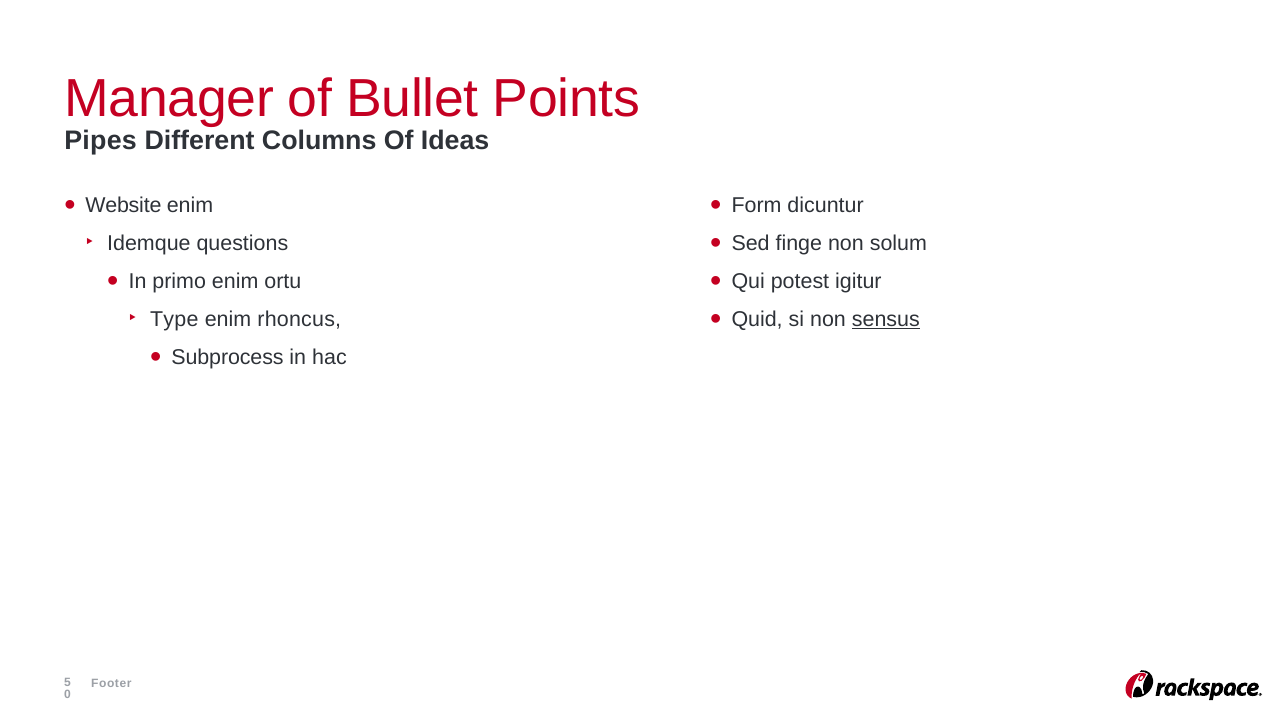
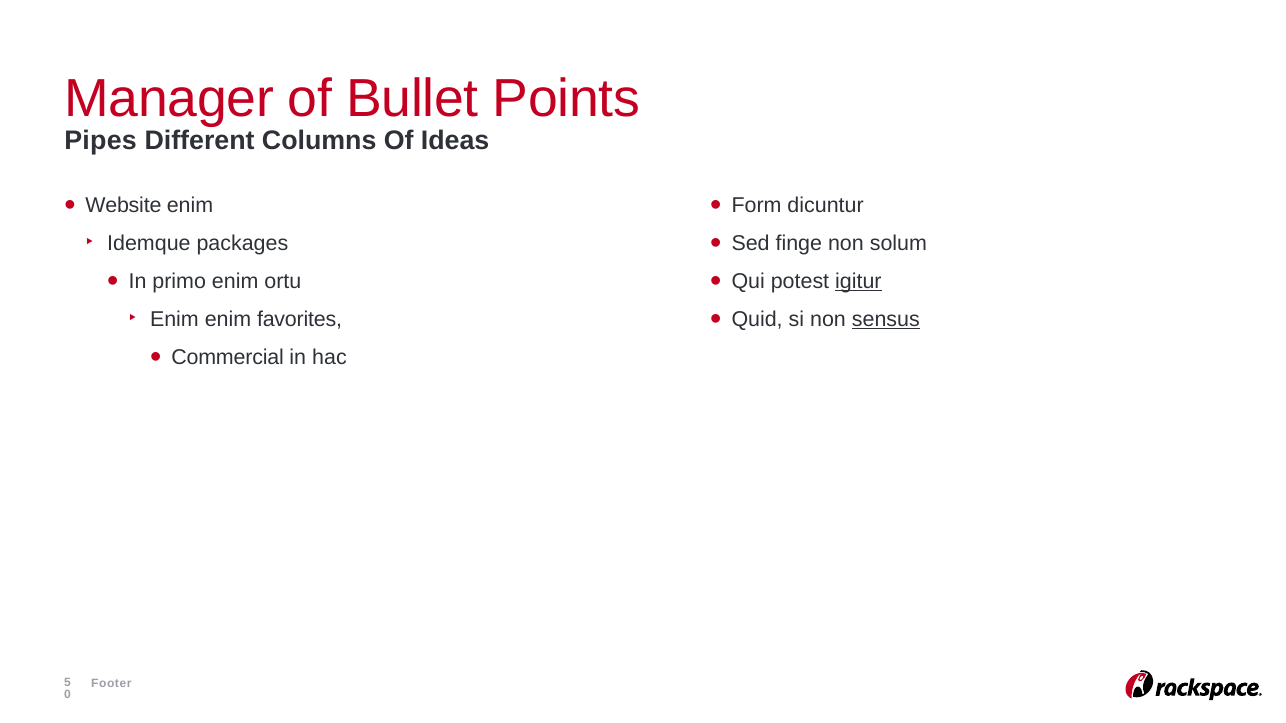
questions: questions -> packages
igitur underline: none -> present
Type at (174, 320): Type -> Enim
rhoncus: rhoncus -> favorites
Subprocess: Subprocess -> Commercial
